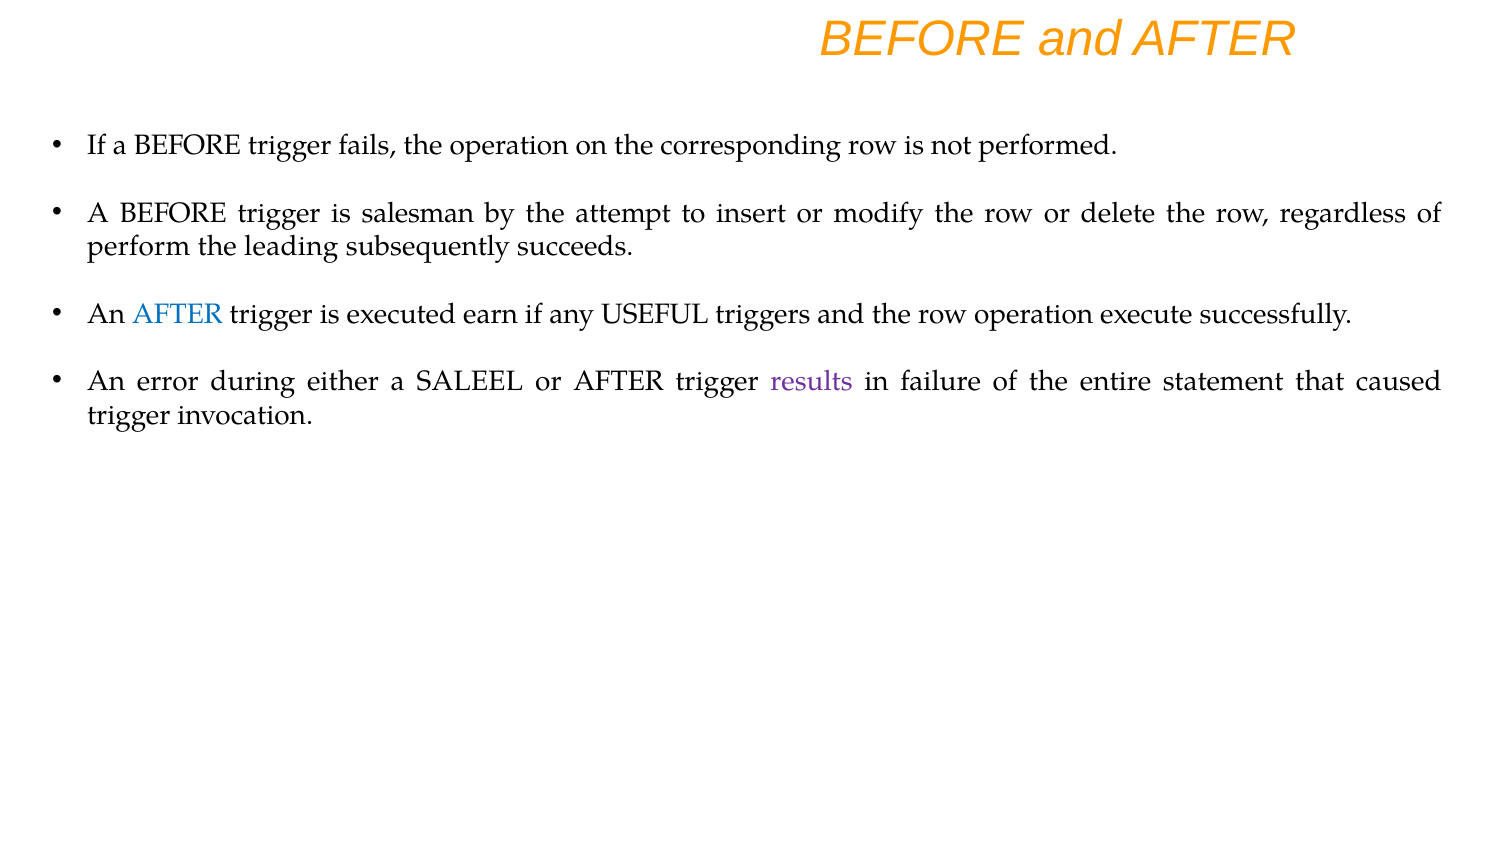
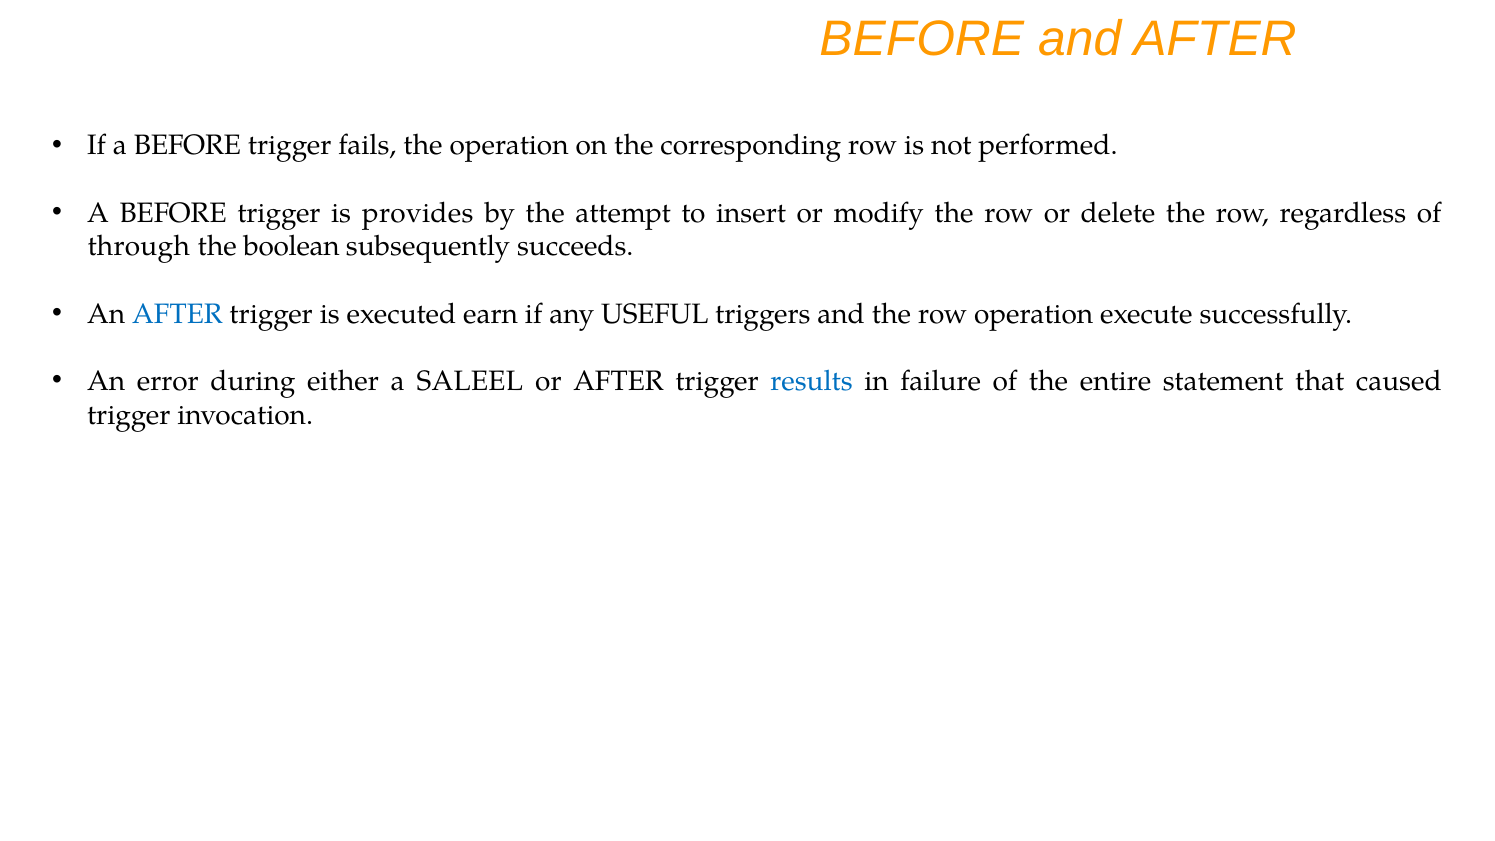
salesman: salesman -> provides
perform: perform -> through
leading: leading -> boolean
results colour: purple -> blue
